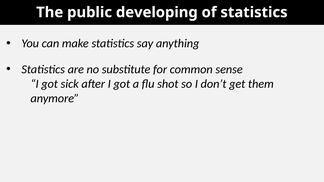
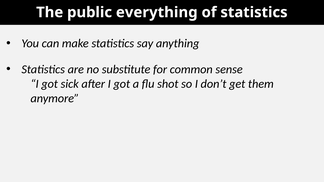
developing: developing -> everything
